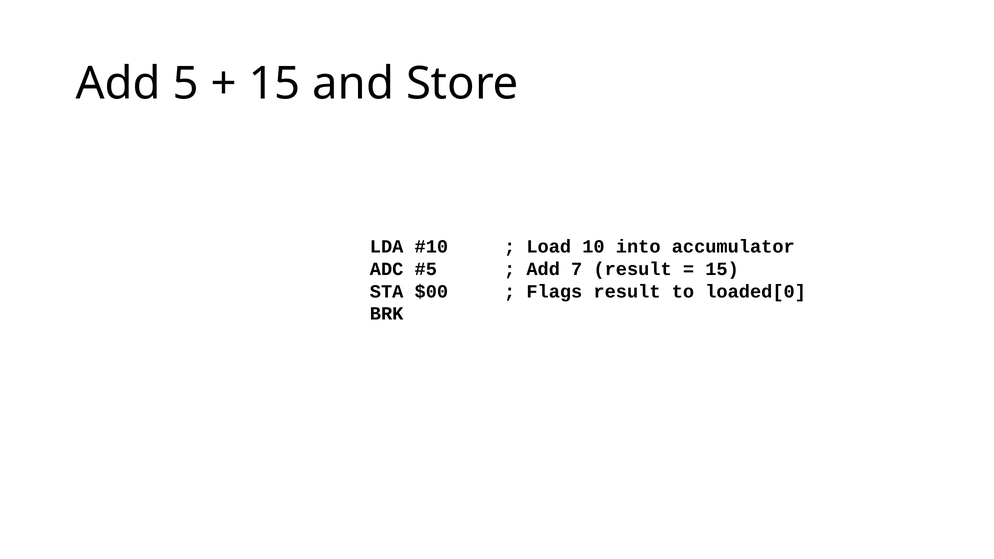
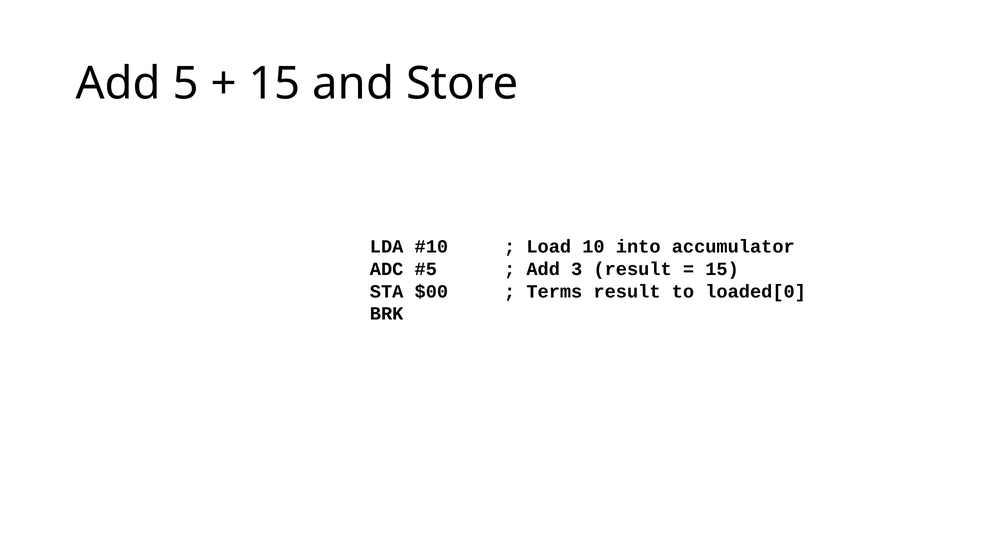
7: 7 -> 3
Flags: Flags -> Terms
